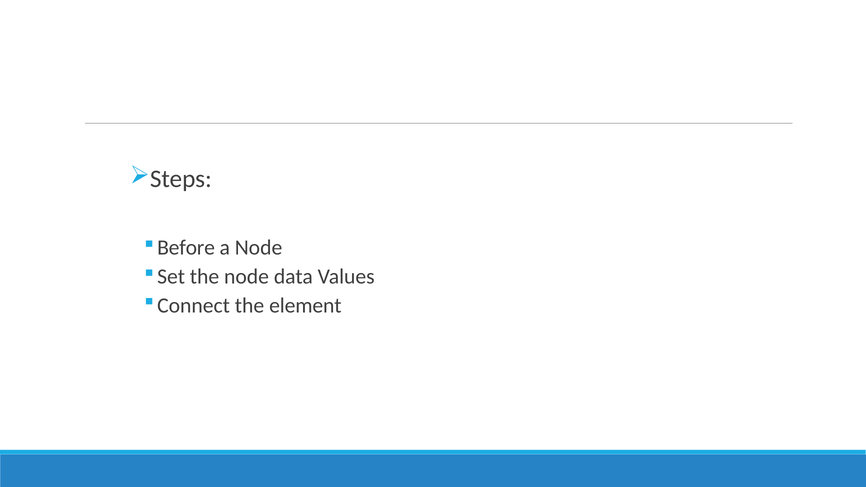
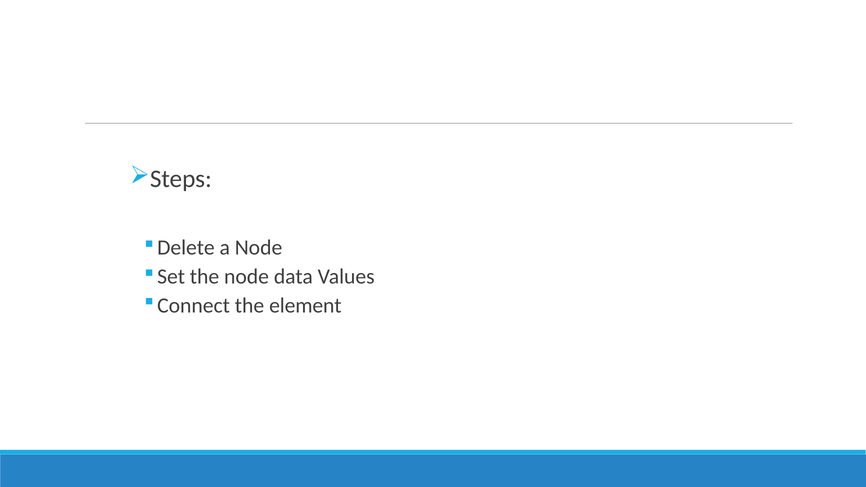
Before: Before -> Delete
